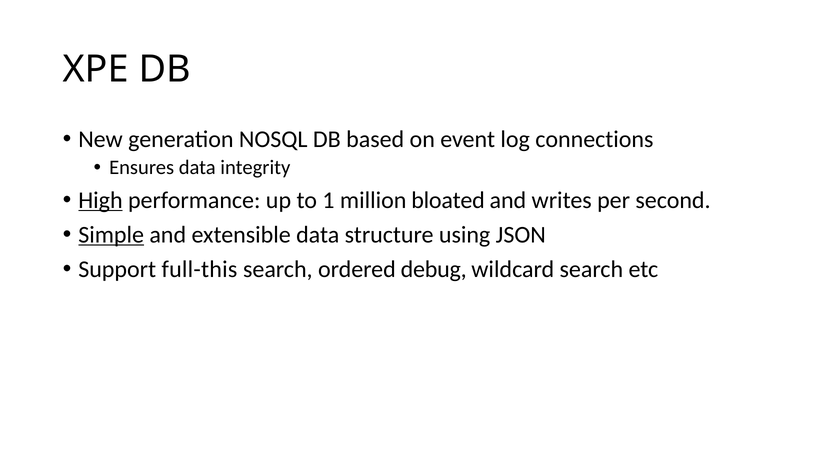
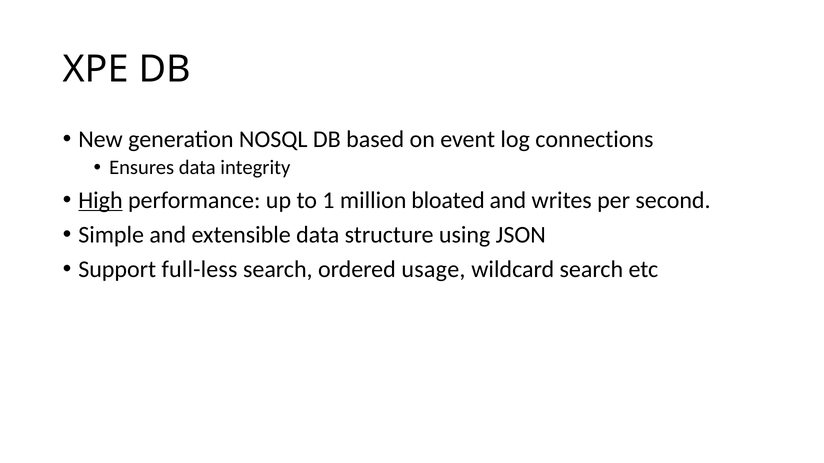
Simple underline: present -> none
full-this: full-this -> full-less
debug: debug -> usage
